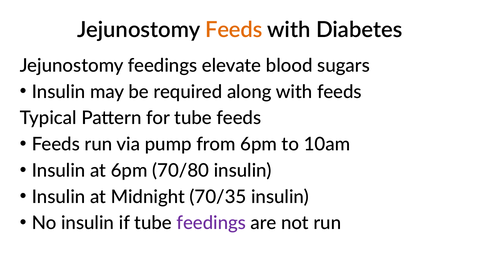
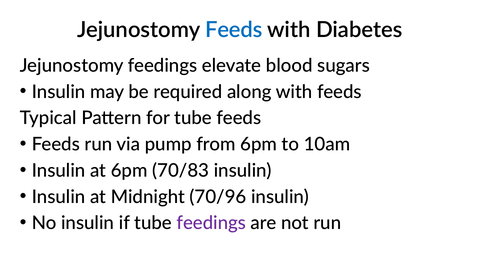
Feeds at (234, 30) colour: orange -> blue
70/80: 70/80 -> 70/83
70/35: 70/35 -> 70/96
